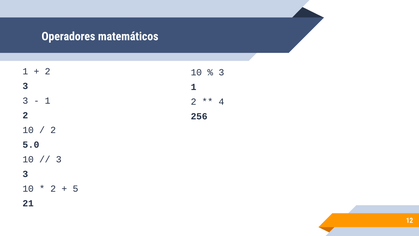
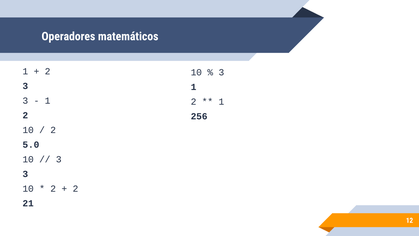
4 at (221, 101): 4 -> 1
5 at (75, 189): 5 -> 2
